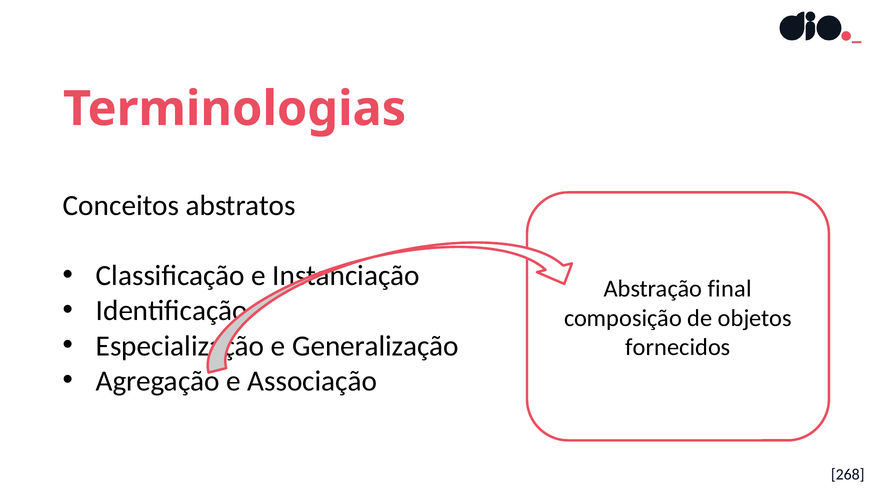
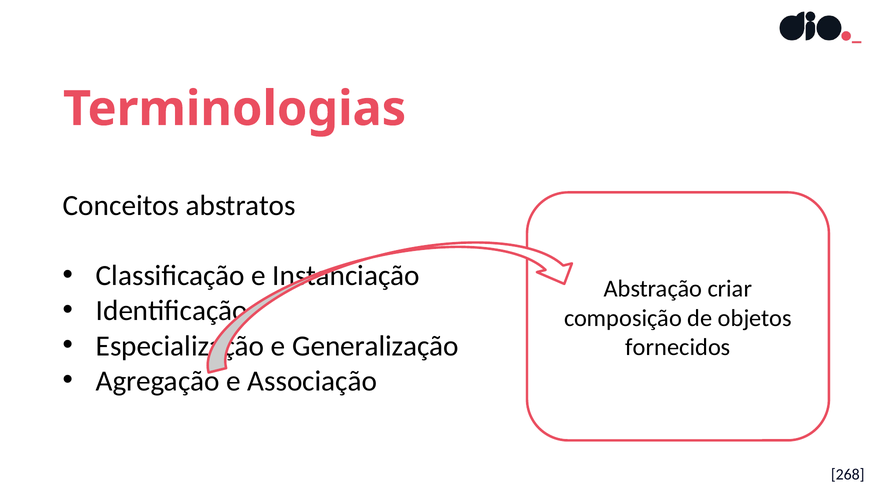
final: final -> criar
